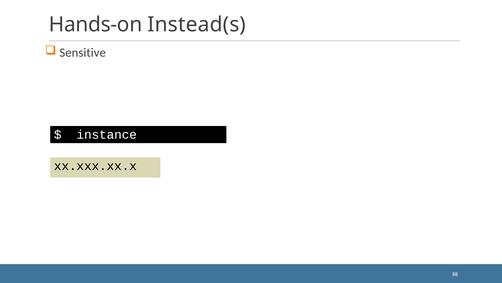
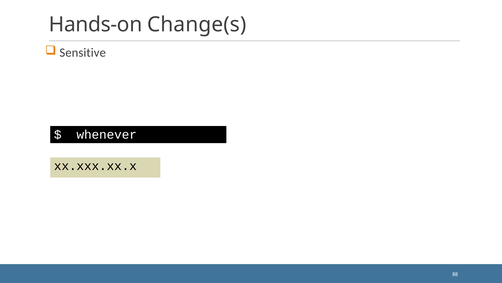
Instead(s: Instead(s -> Change(s
instance: instance -> whenever
